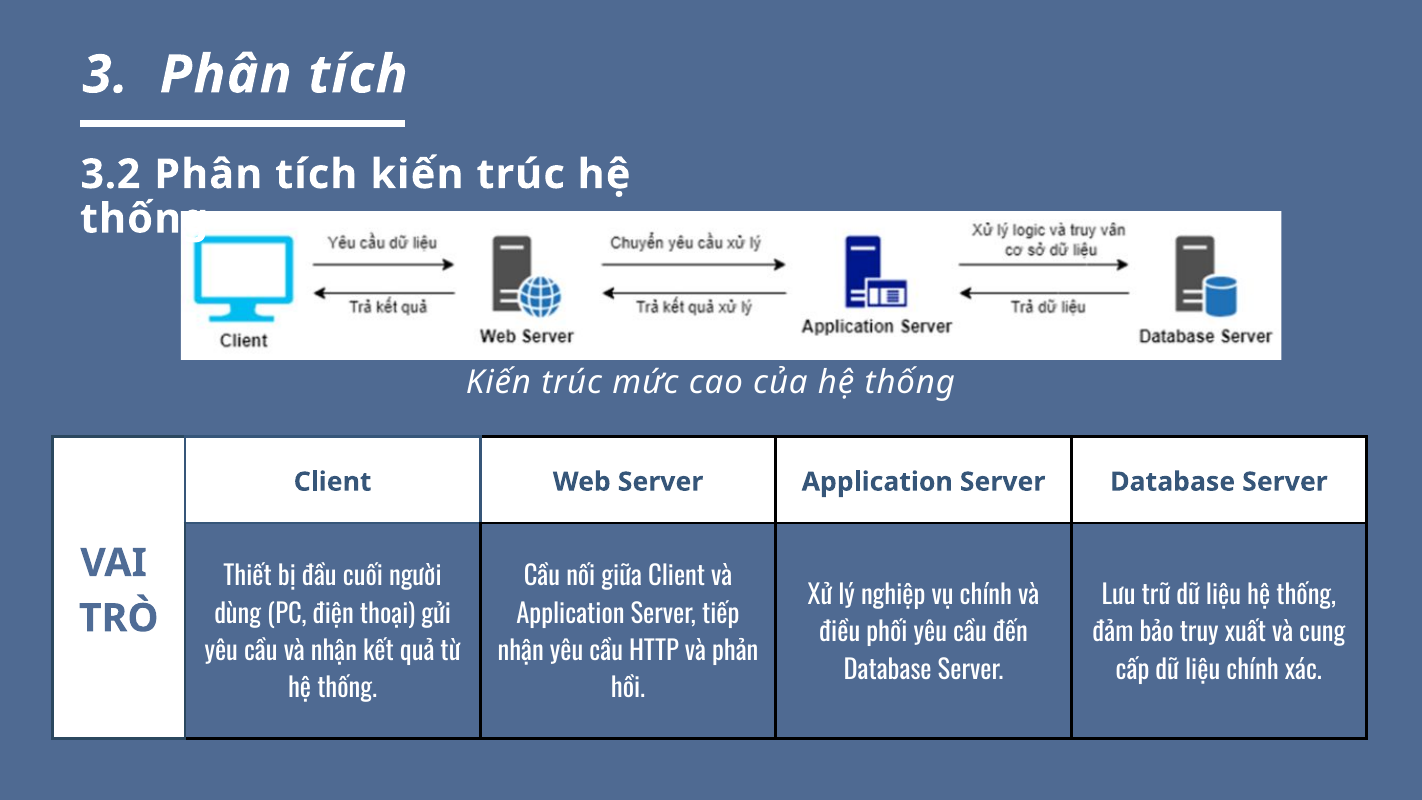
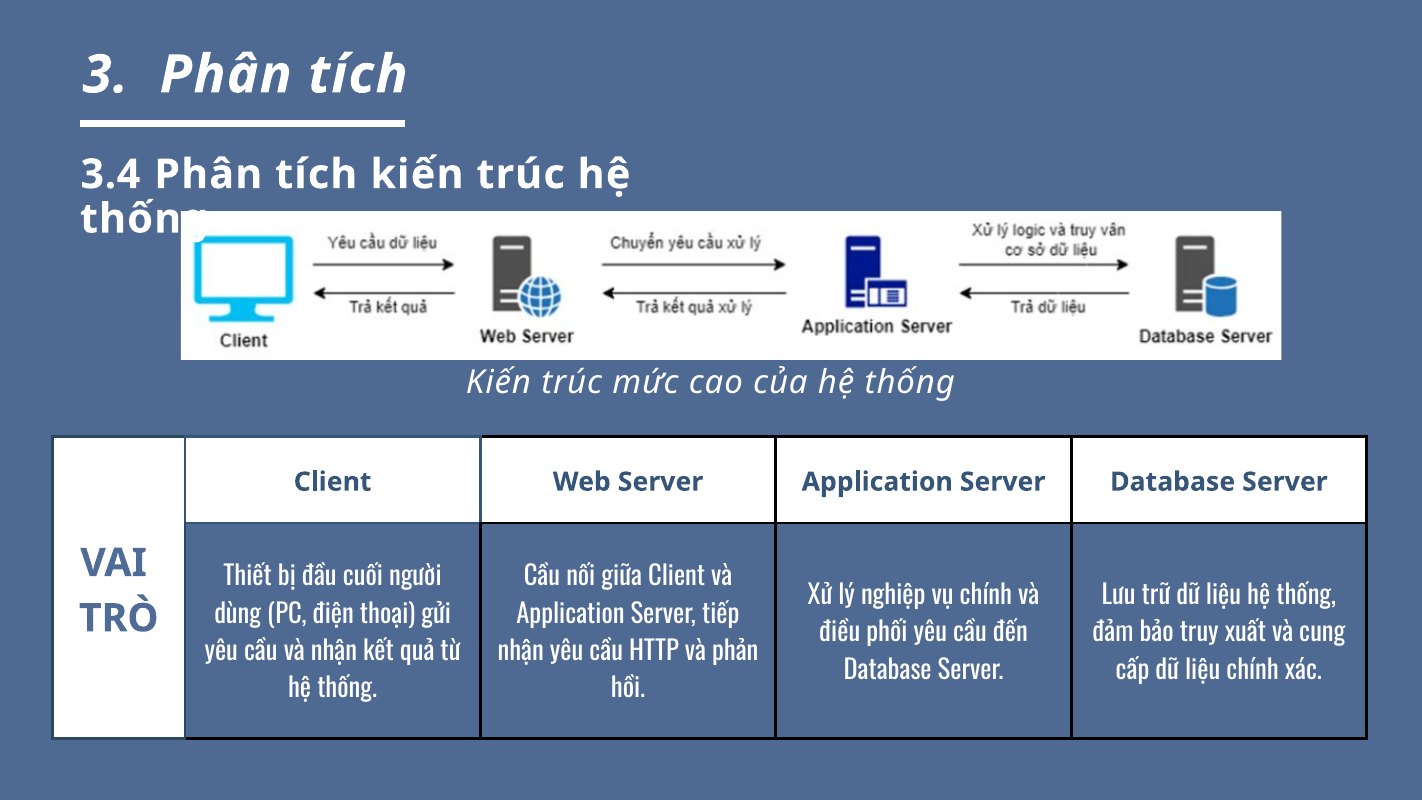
3.2: 3.2 -> 3.4
